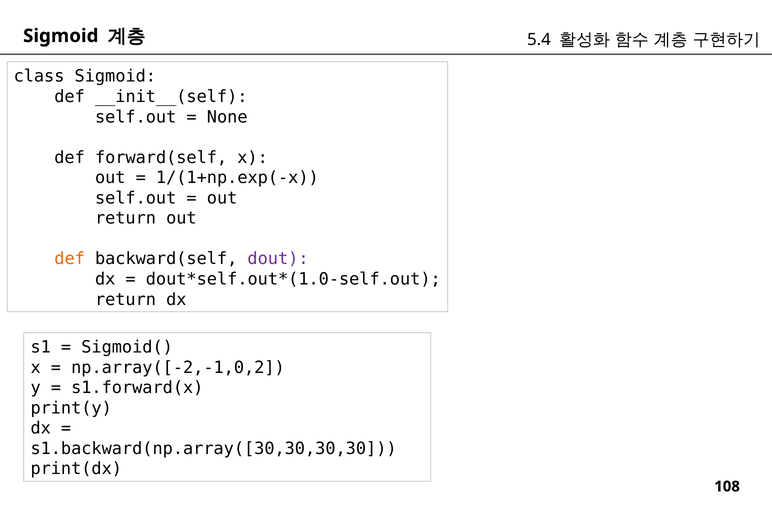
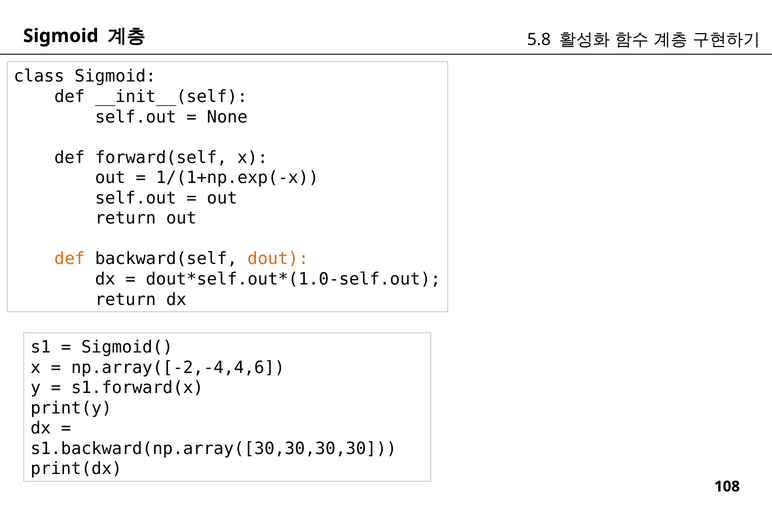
5.4: 5.4 -> 5.8
dout colour: purple -> orange
np.array([-2,-1,0,2: np.array([-2,-1,0,2 -> np.array([-2,-4,4,6
